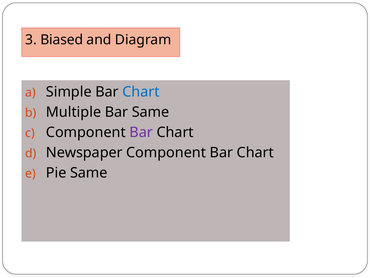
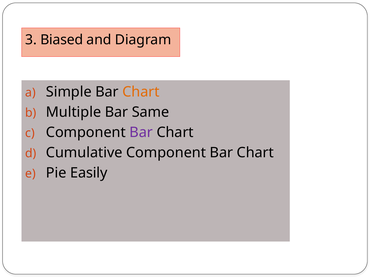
Chart at (141, 92) colour: blue -> orange
Newspaper: Newspaper -> Cumulative
Pie Same: Same -> Easily
